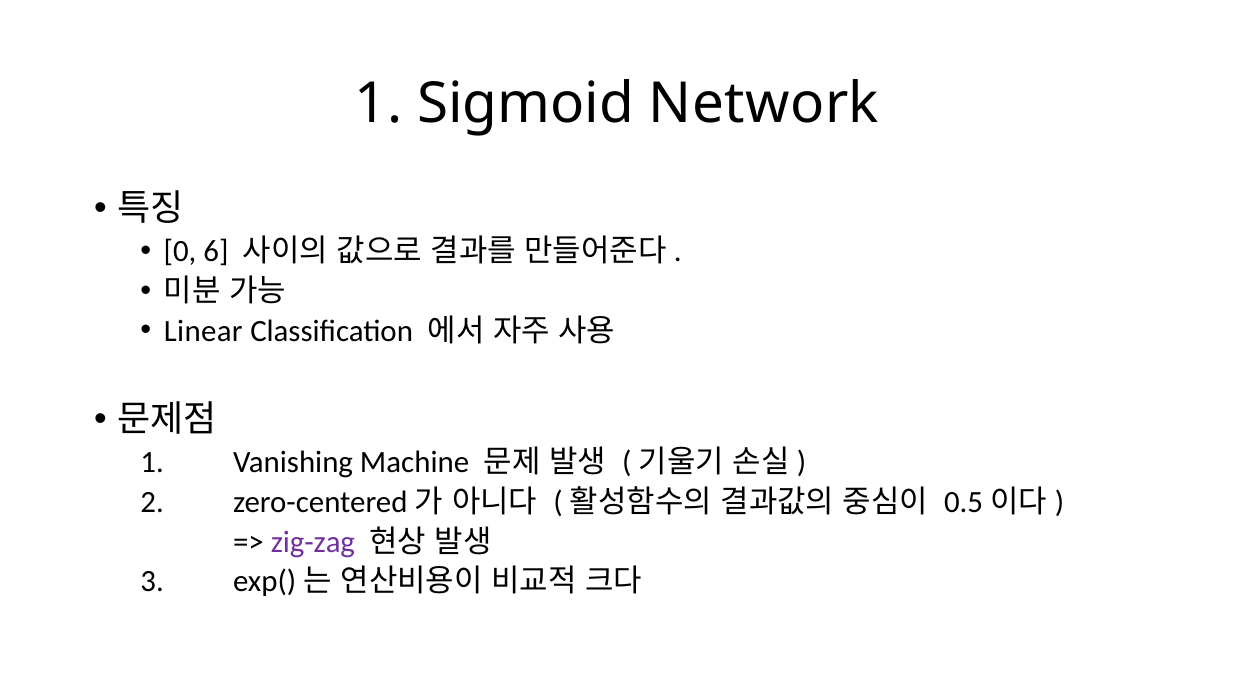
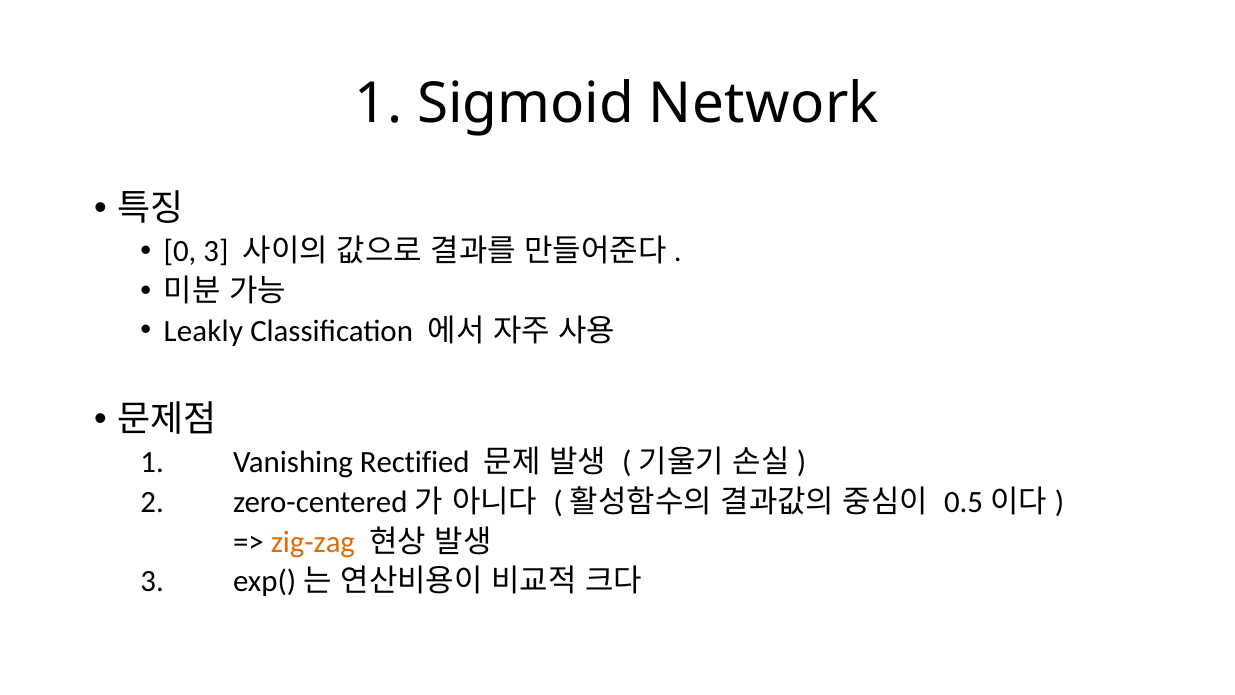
0 6: 6 -> 3
Linear: Linear -> Leakly
Machine: Machine -> Rectified
zig-zag colour: purple -> orange
